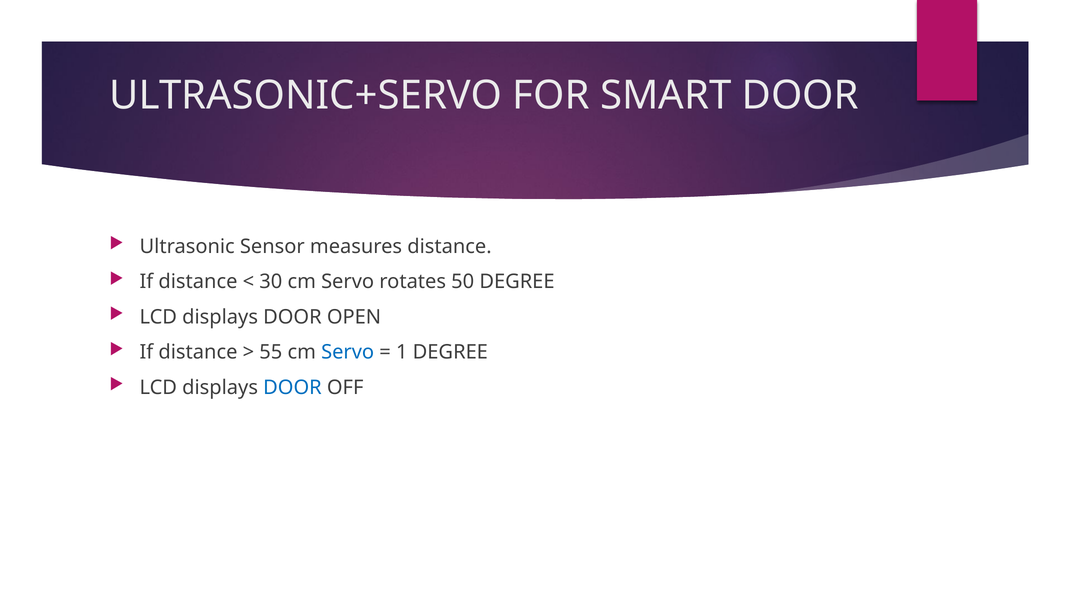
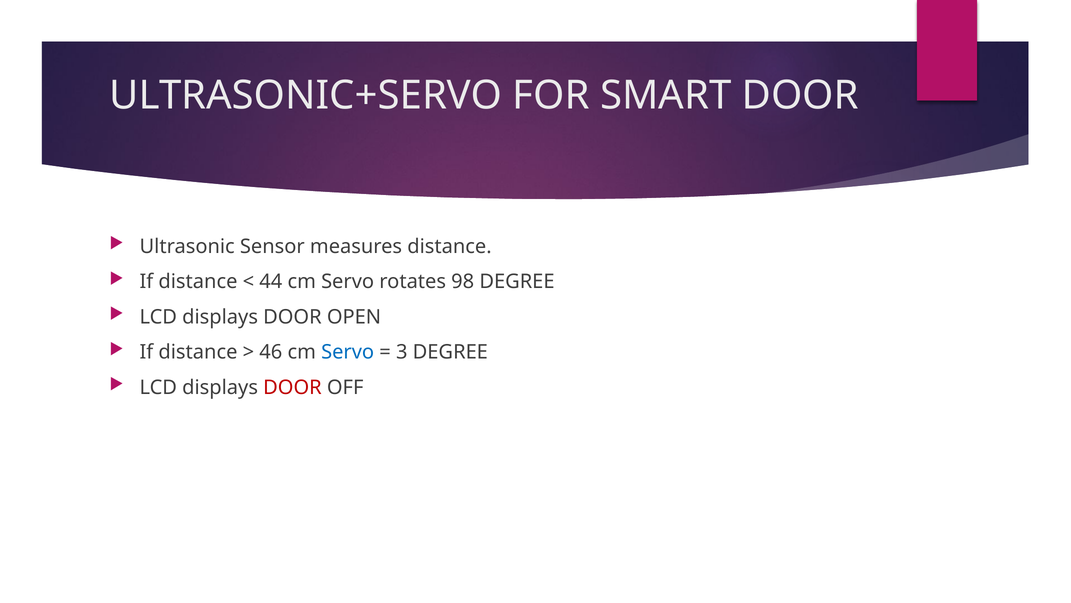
30: 30 -> 44
50: 50 -> 98
55: 55 -> 46
1: 1 -> 3
DOOR at (292, 387) colour: blue -> red
